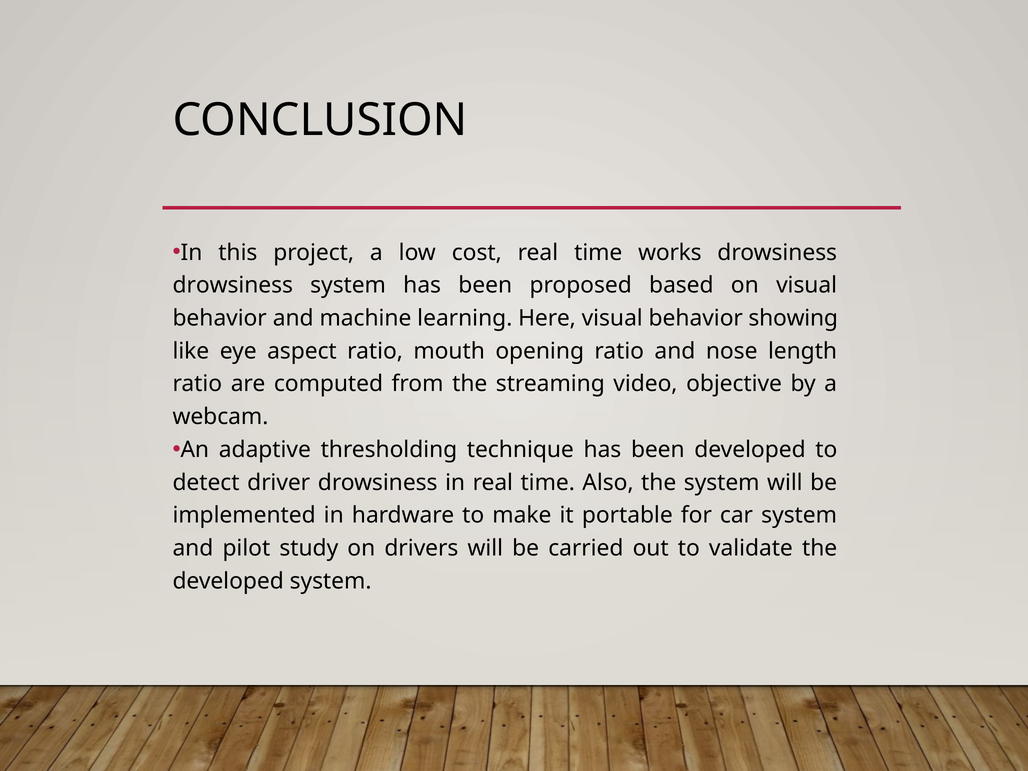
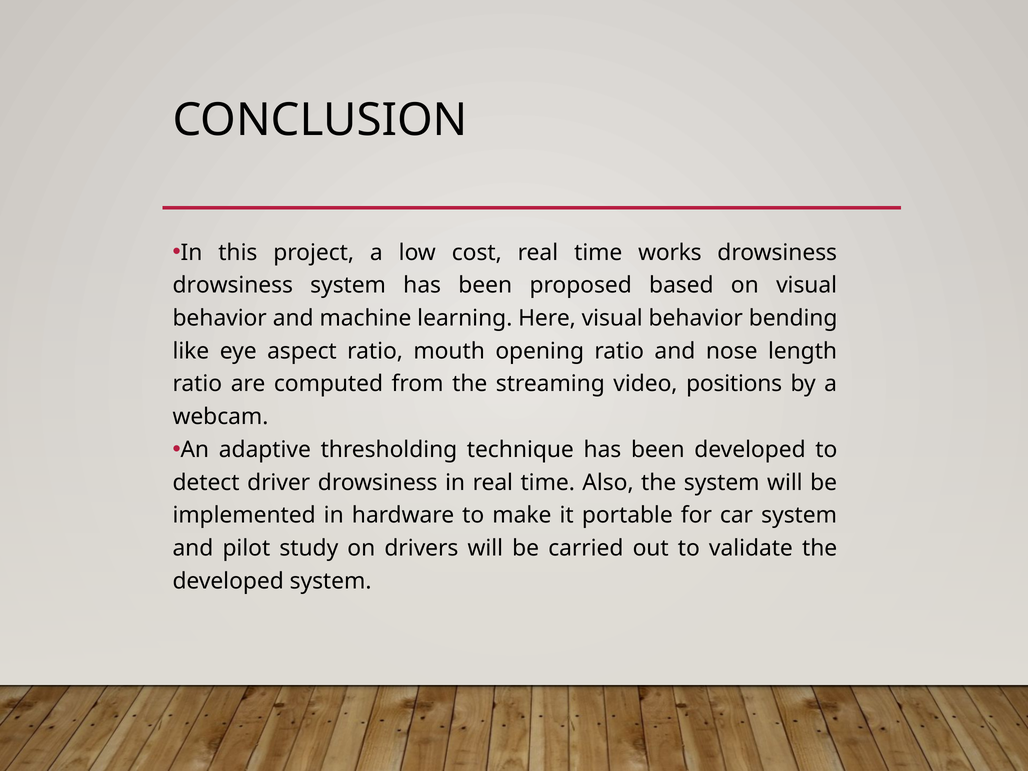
showing: showing -> bending
objective: objective -> positions
